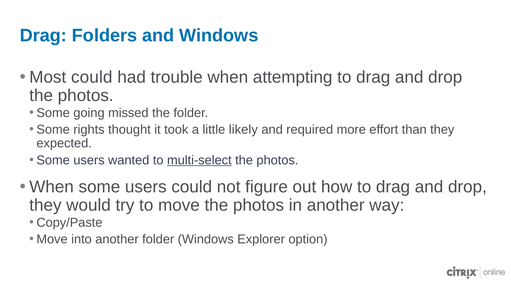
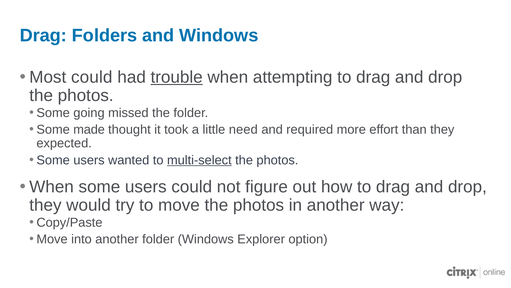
trouble underline: none -> present
rights: rights -> made
likely: likely -> need
